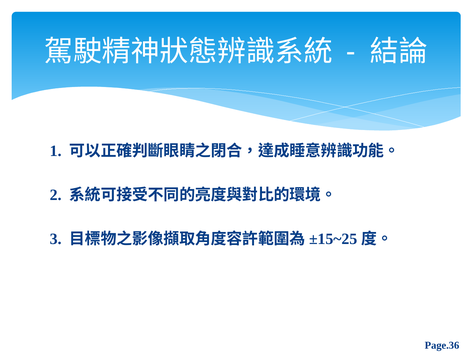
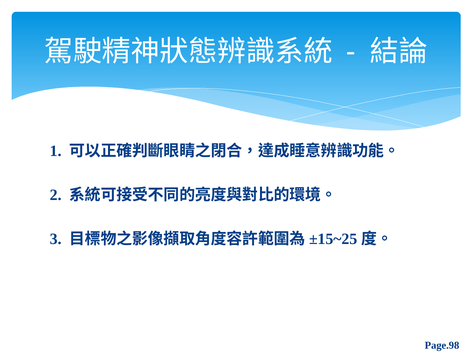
Page.36: Page.36 -> Page.98
